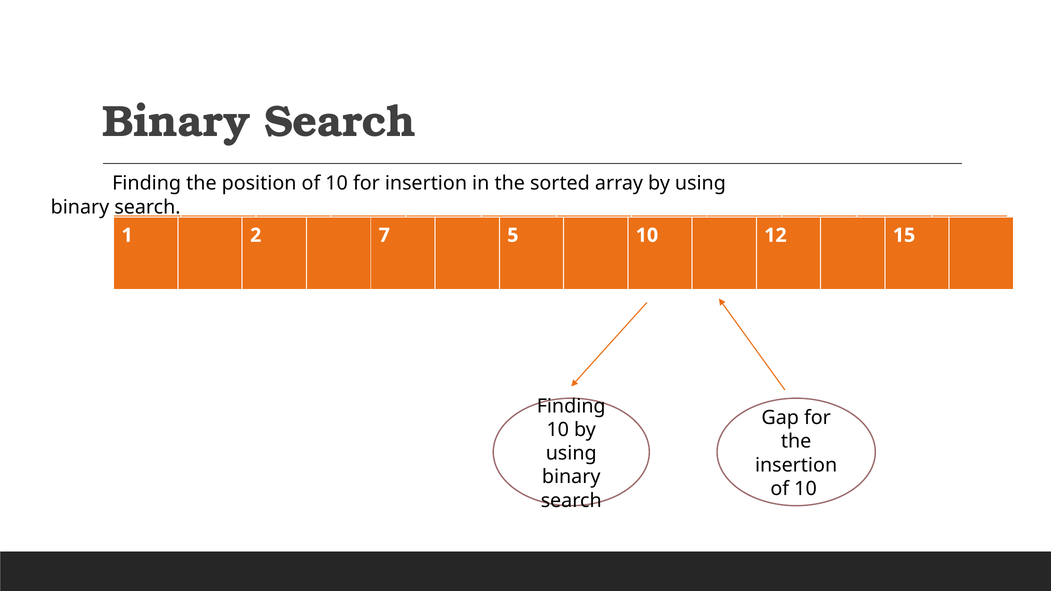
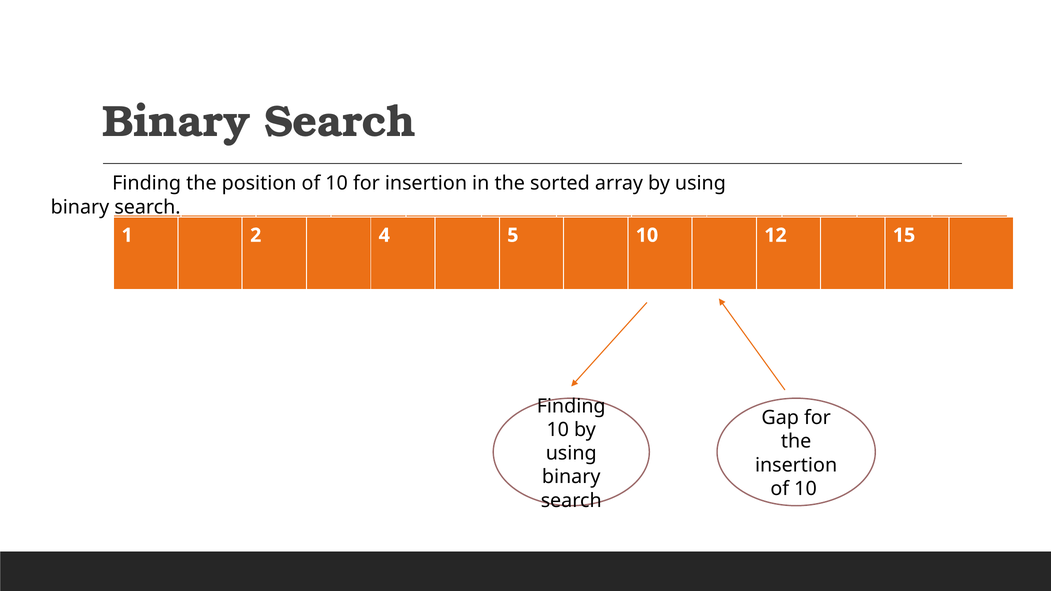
7: 7 -> 4
